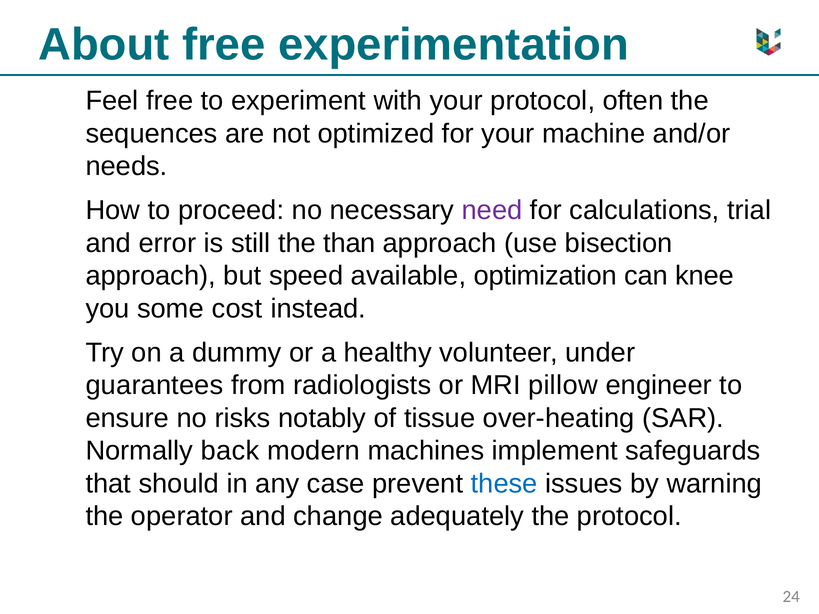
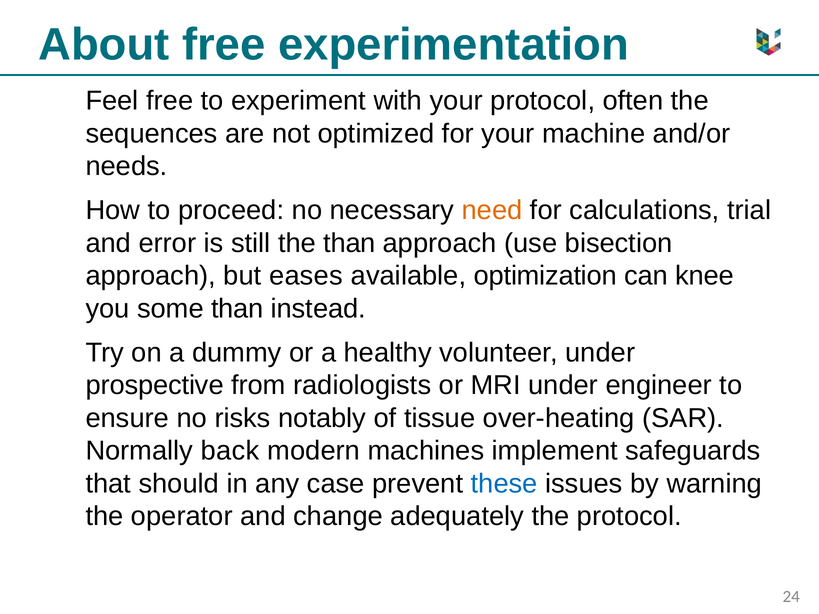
need colour: purple -> orange
speed: speed -> eases
some cost: cost -> than
guarantees: guarantees -> prospective
MRI pillow: pillow -> under
